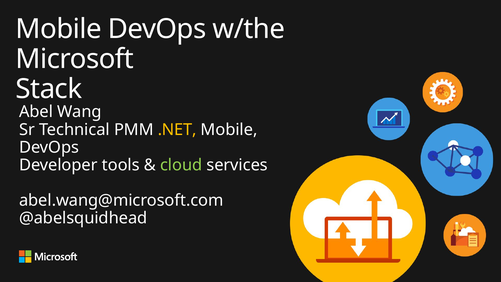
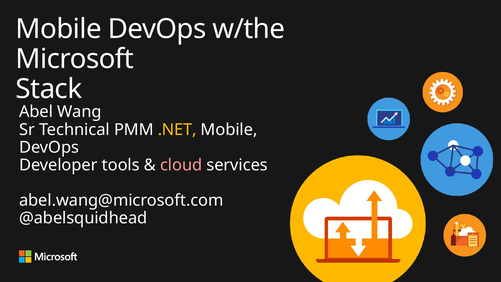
cloud colour: light green -> pink
